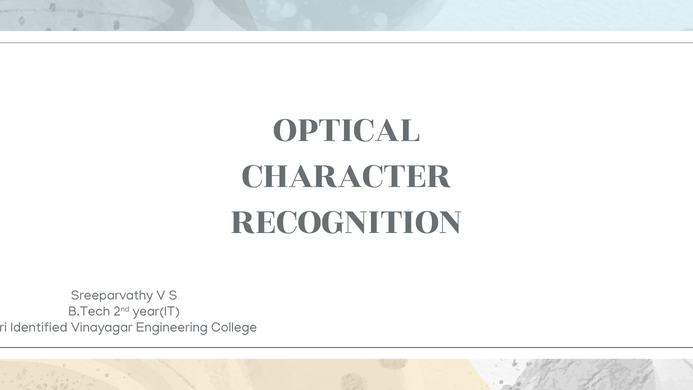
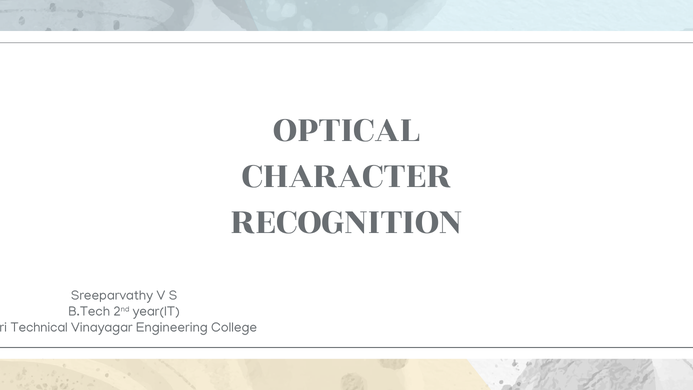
Identified: Identified -> Technical
